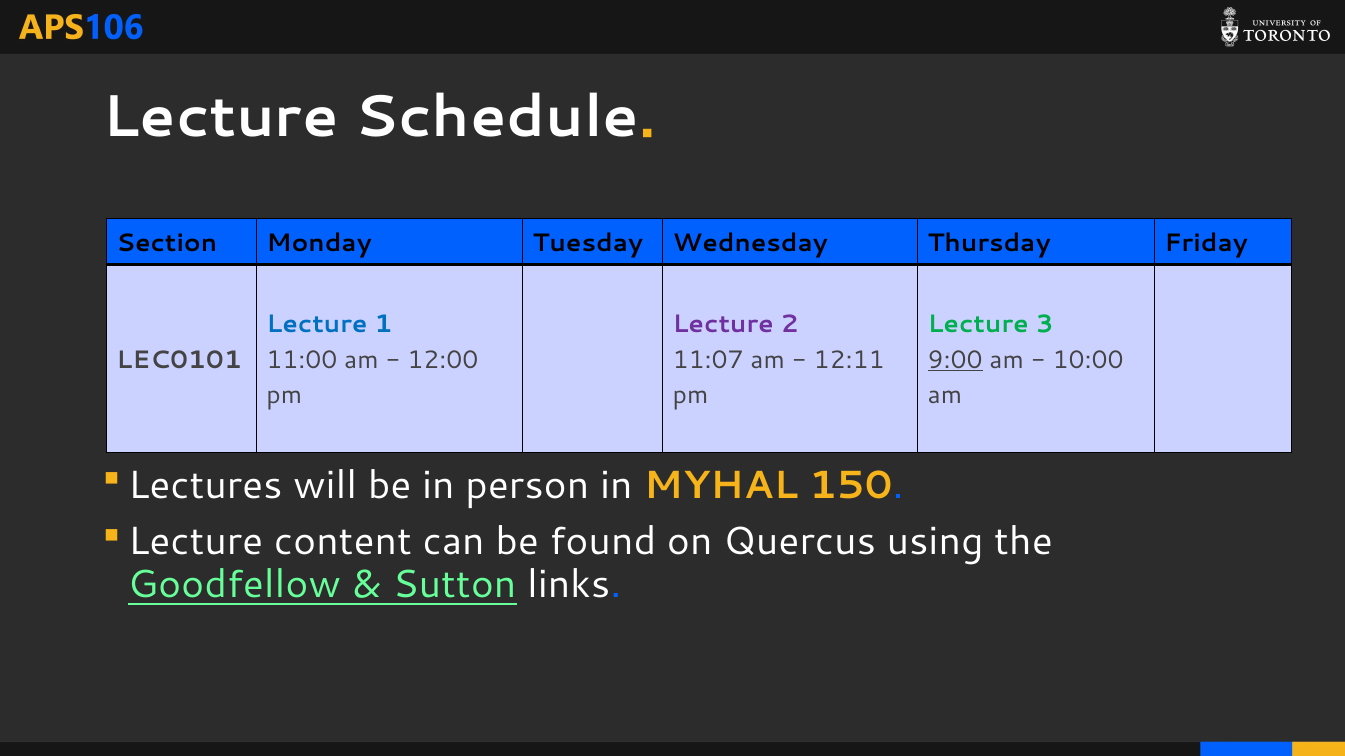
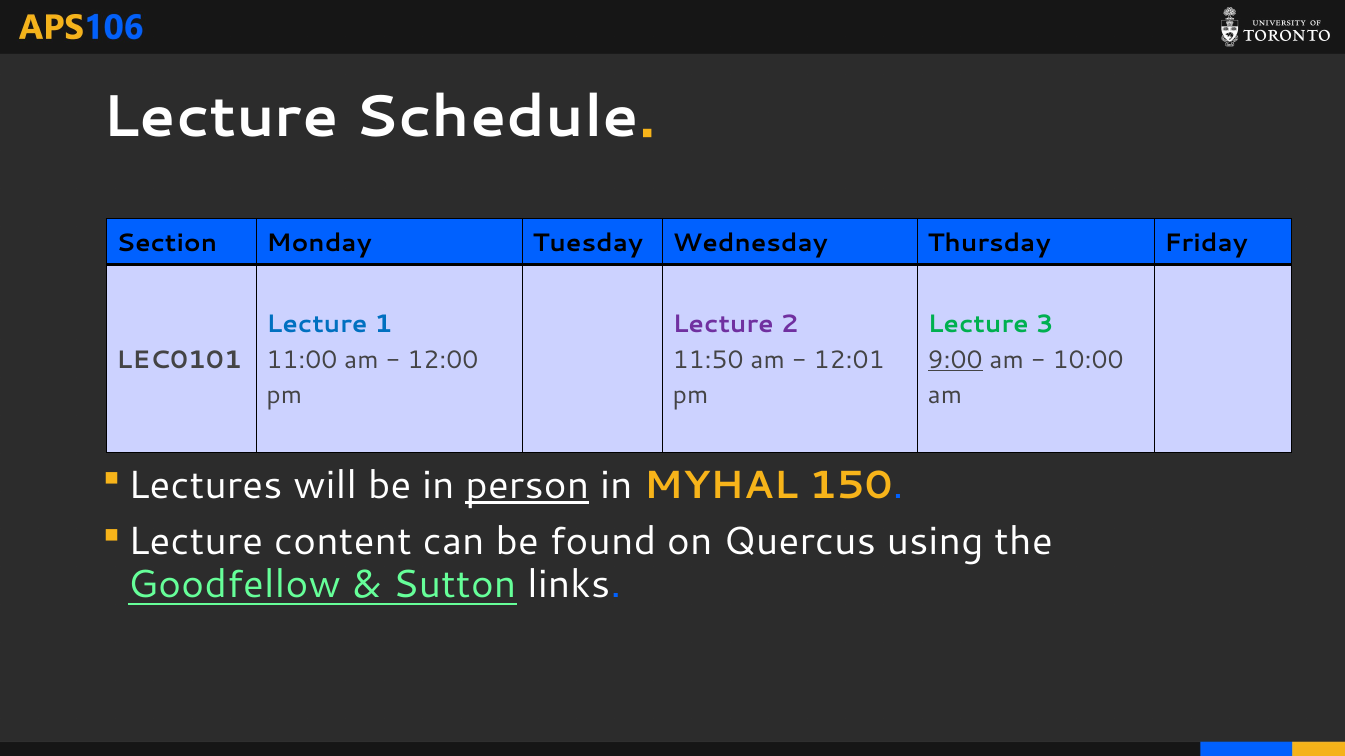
11:07: 11:07 -> 11:50
12:11: 12:11 -> 12:01
person underline: none -> present
